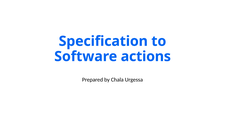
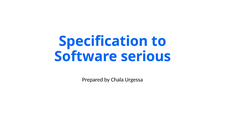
actions: actions -> serious
